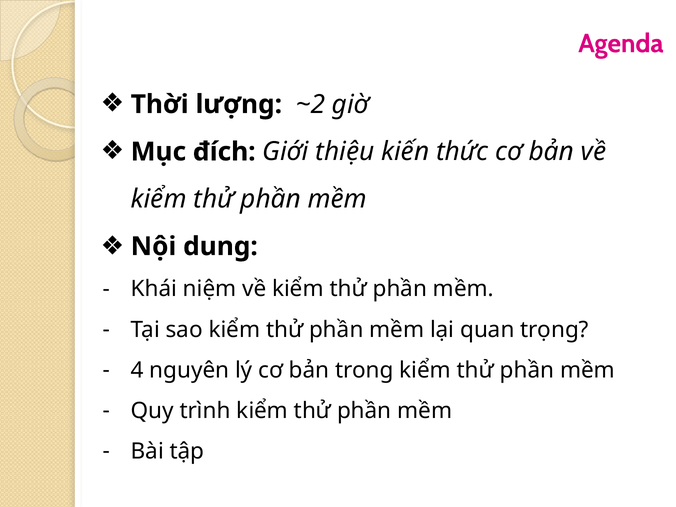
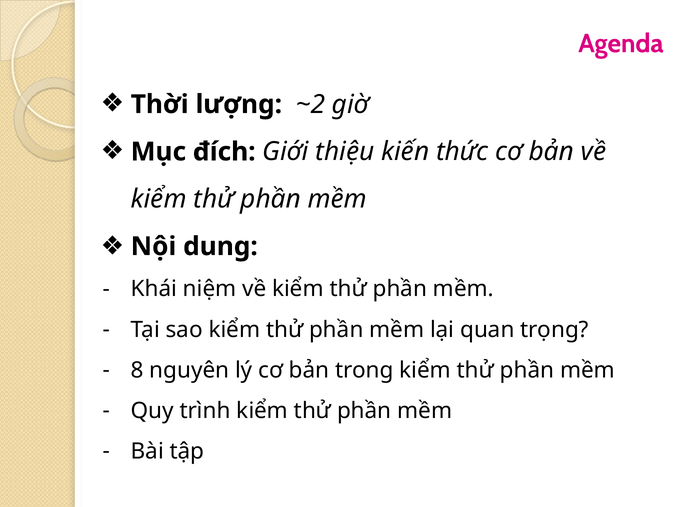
4: 4 -> 8
